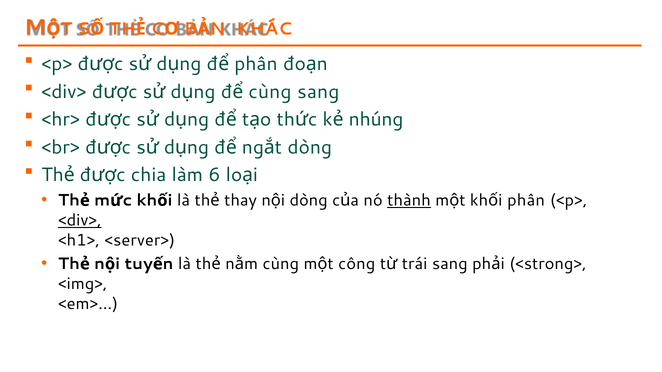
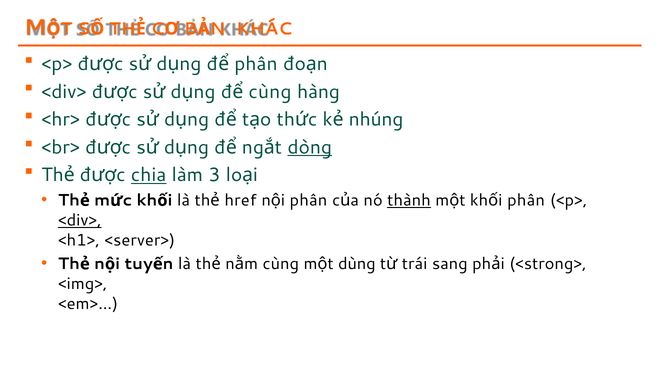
sang at (318, 92): sang -> hàng
dòng at (310, 147) underline: none -> present
chia underline: none -> present
6: 6 -> 3
dòng at (309, 201): dòng -> phân
thay: thay -> href
công: công -> dùng
